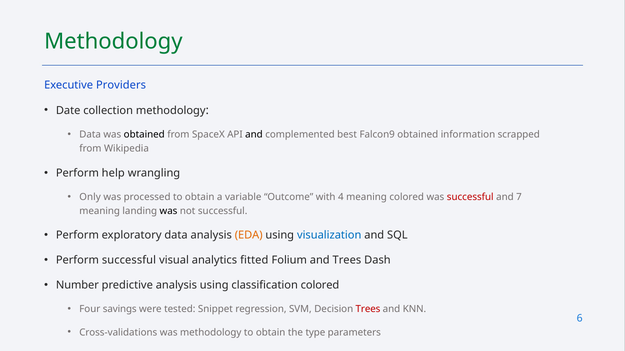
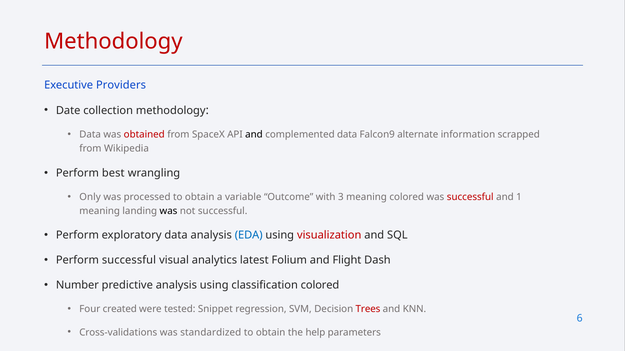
Methodology at (113, 42) colour: green -> red
obtained at (144, 135) colour: black -> red
complemented best: best -> data
Falcon9 obtained: obtained -> alternate
help: help -> best
4: 4 -> 3
7: 7 -> 1
EDA colour: orange -> blue
visualization colour: blue -> red
fitted: fitted -> latest
and Trees: Trees -> Flight
savings: savings -> created
was methodology: methodology -> standardized
type: type -> help
